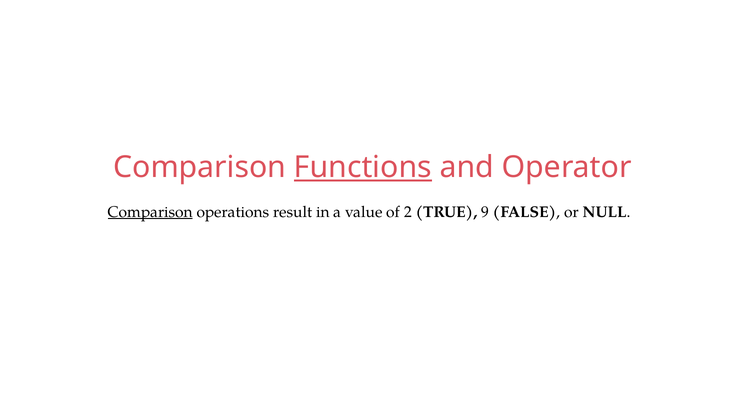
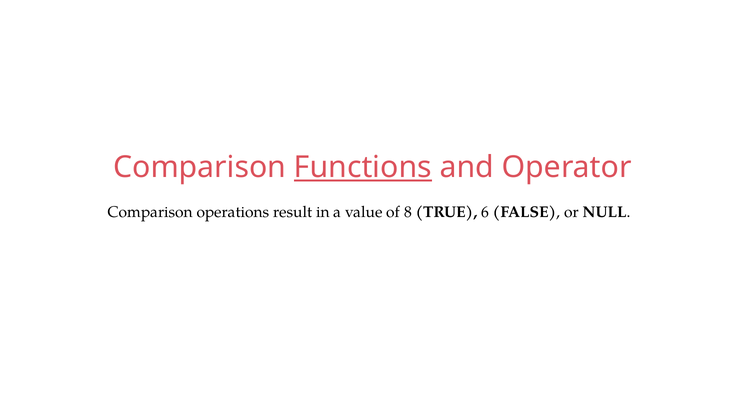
Comparison at (150, 212) underline: present -> none
2: 2 -> 8
9: 9 -> 6
